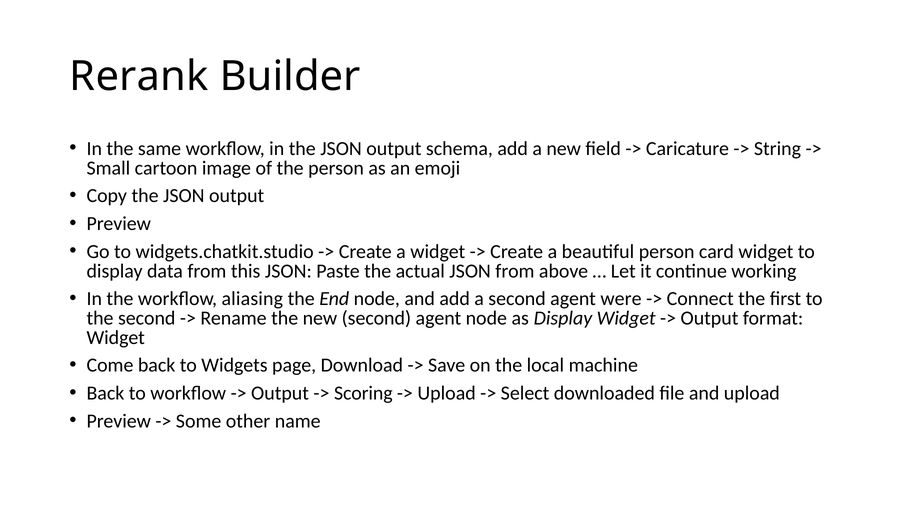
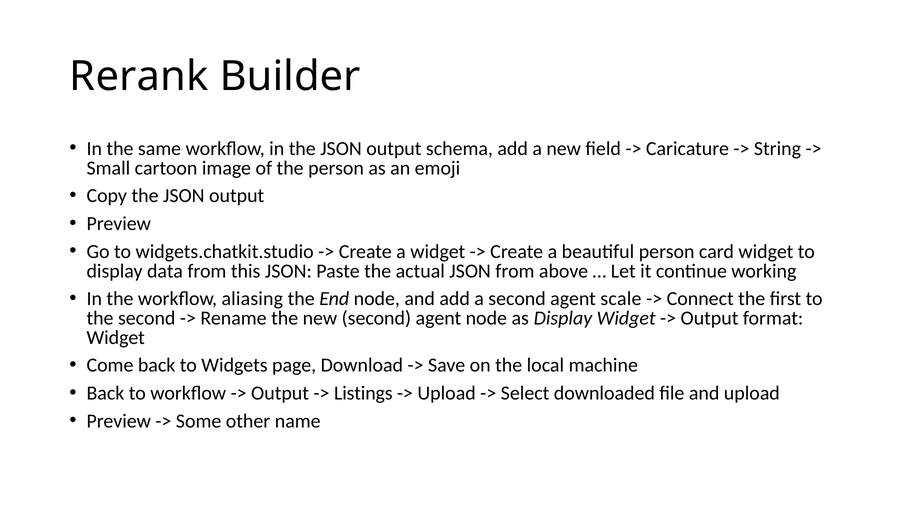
were: were -> scale
Scoring: Scoring -> Listings
